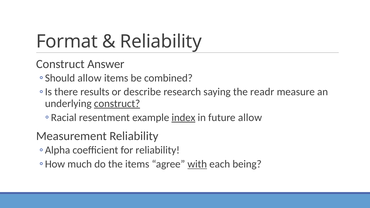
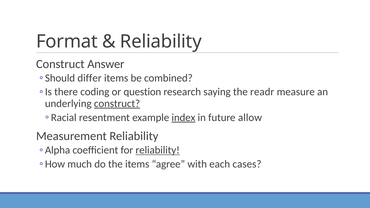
allow at (89, 78): allow -> differ
results: results -> coding
describe: describe -> question
reliability at (158, 150) underline: none -> present
with underline: present -> none
being: being -> cases
